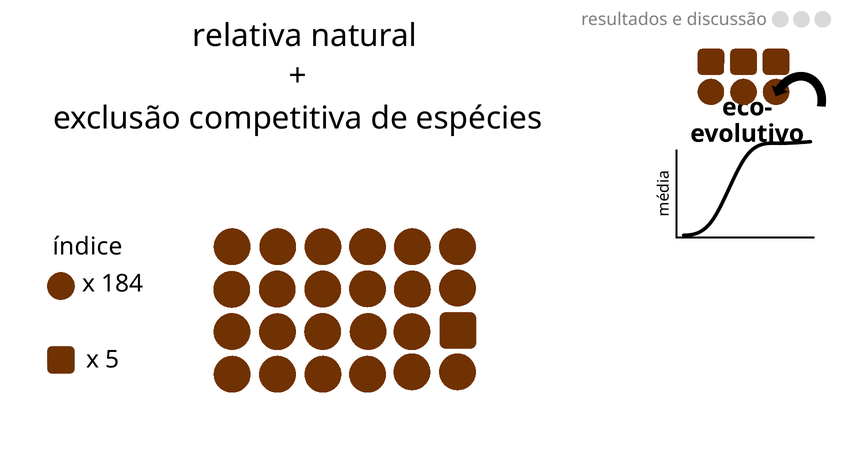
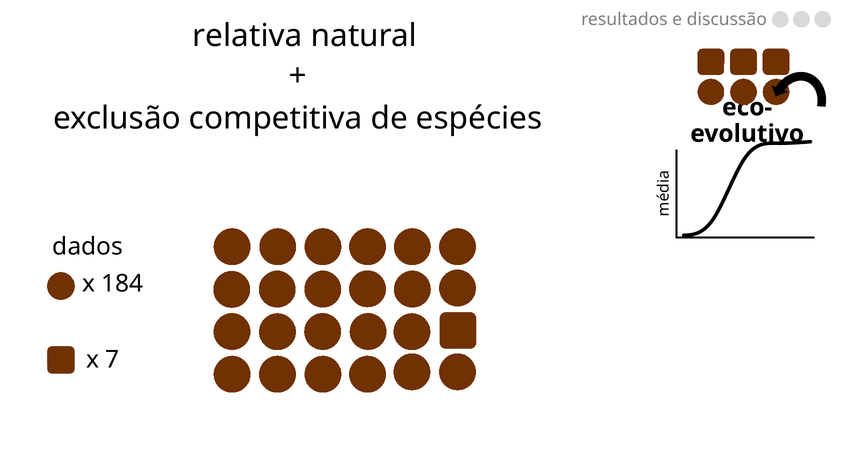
índice: índice -> dados
5: 5 -> 7
